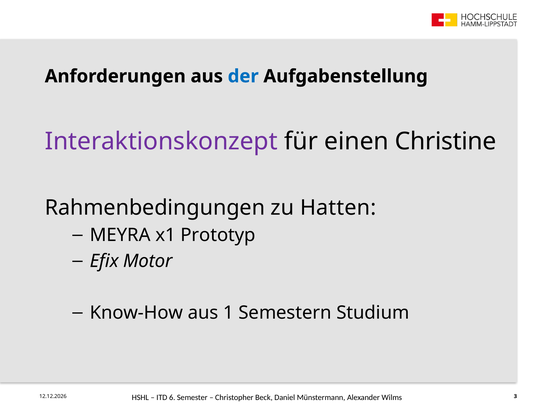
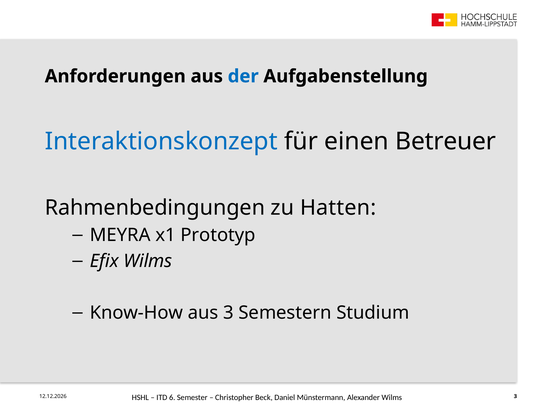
Interaktionskonzept colour: purple -> blue
Christine: Christine -> Betreuer
Efix Motor: Motor -> Wilms
aus 1: 1 -> 3
